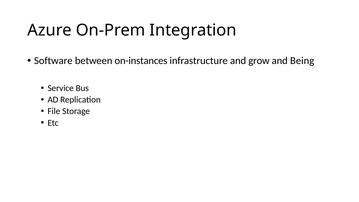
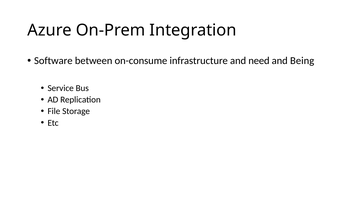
on-instances: on-instances -> on-consume
grow: grow -> need
